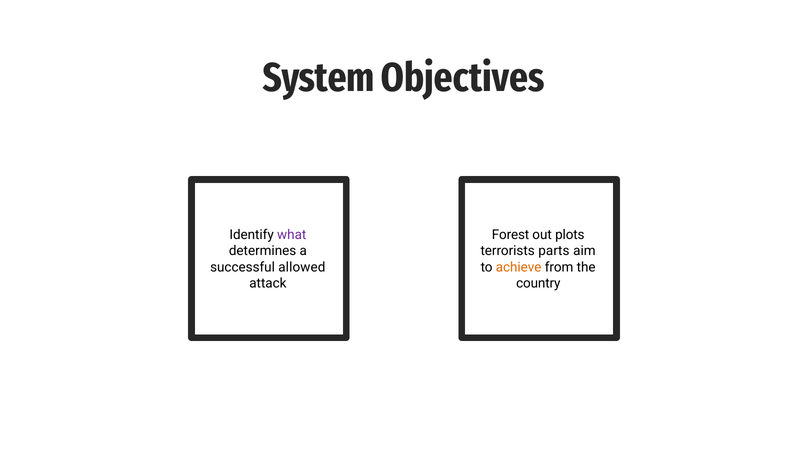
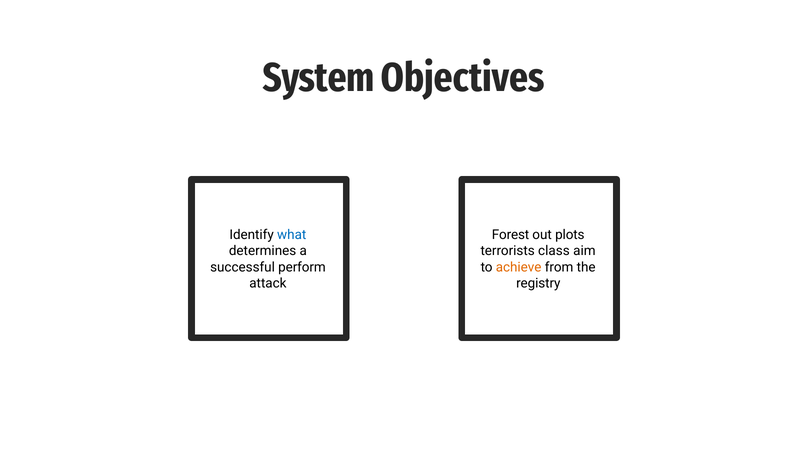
what colour: purple -> blue
parts: parts -> class
allowed: allowed -> perform
country: country -> registry
